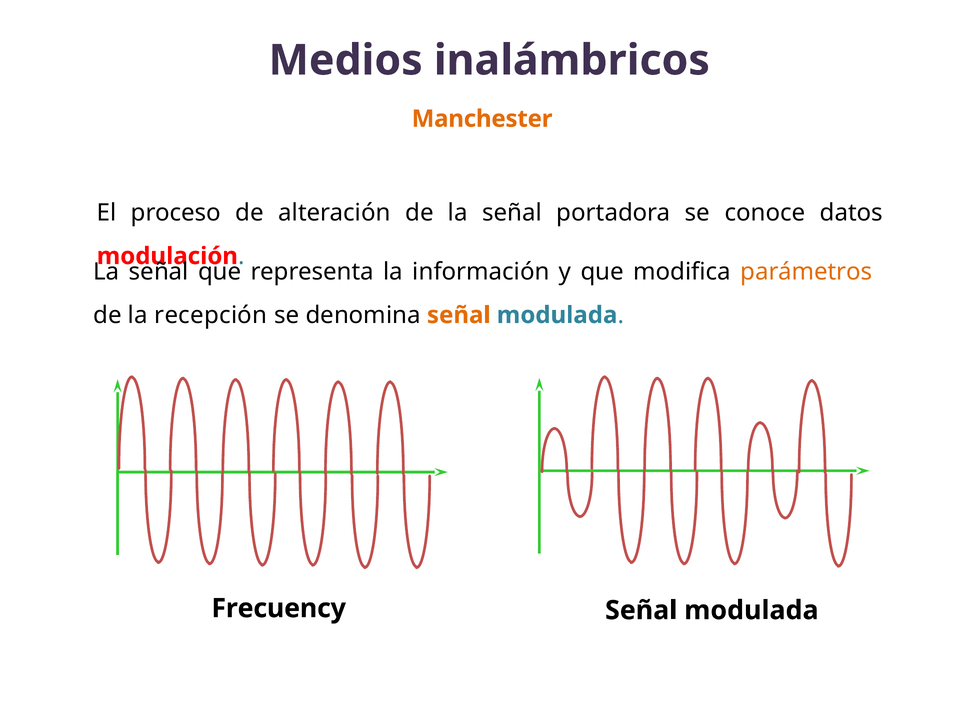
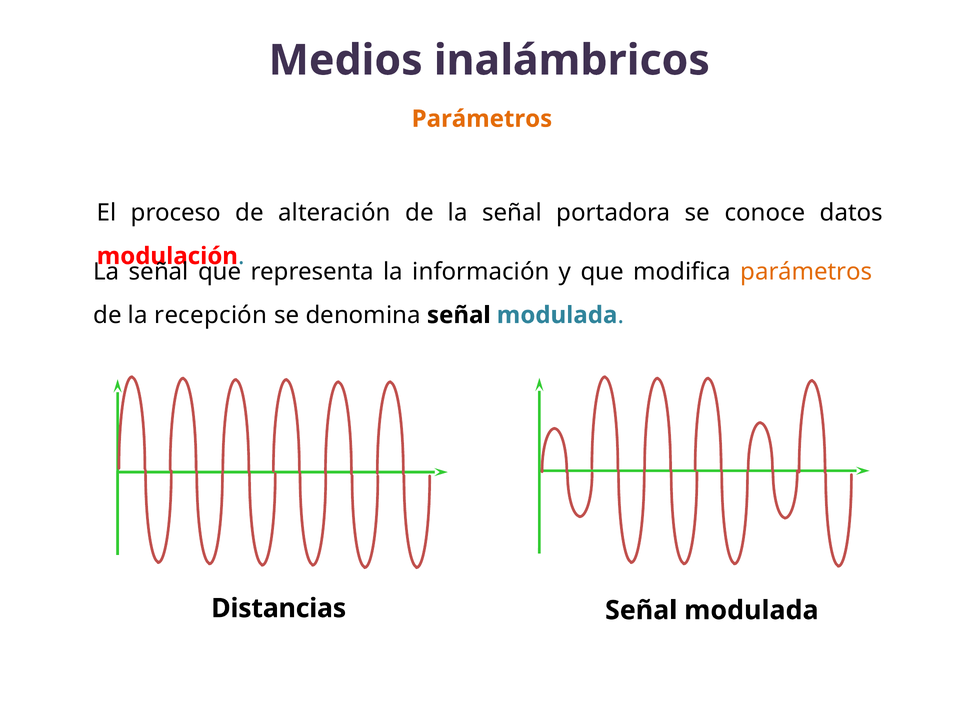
Manchester at (482, 119): Manchester -> Parámetros
señal at (459, 315) colour: orange -> black
Frecuency: Frecuency -> Distancias
